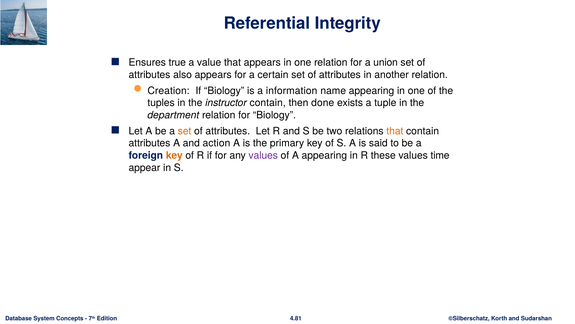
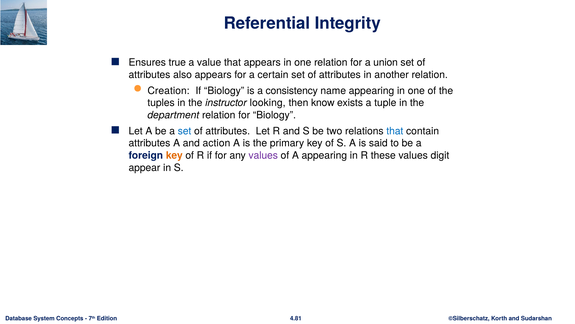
information: information -> consistency
instructor contain: contain -> looking
done: done -> know
set at (185, 131) colour: orange -> blue
that at (395, 131) colour: orange -> blue
time: time -> digit
